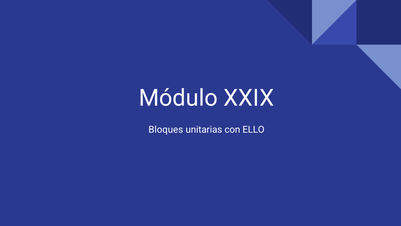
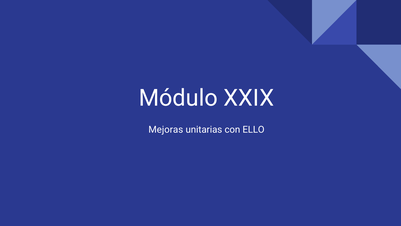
Bloques: Bloques -> Mejoras
